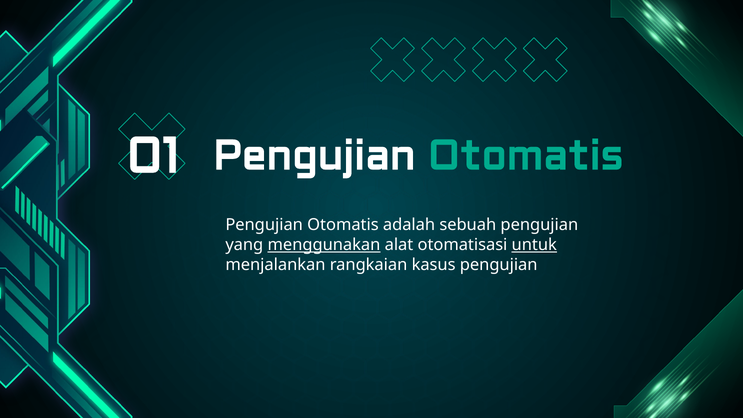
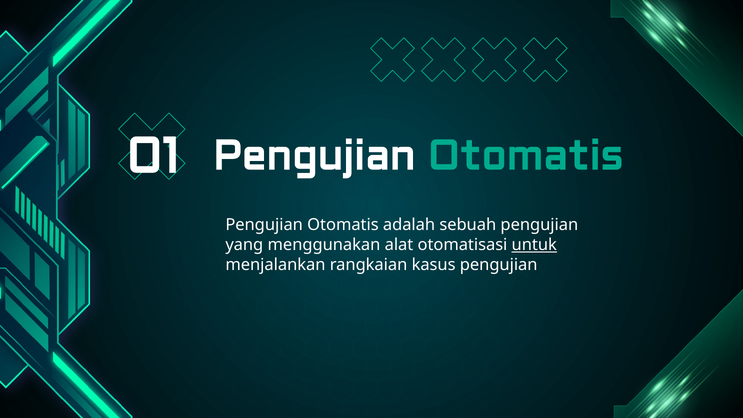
menggunakan underline: present -> none
